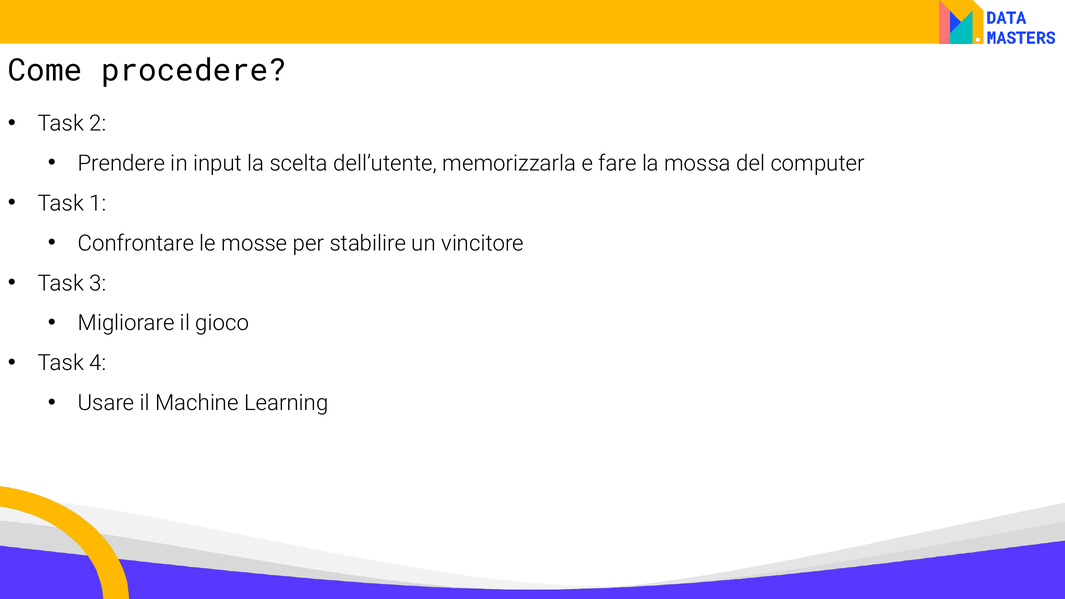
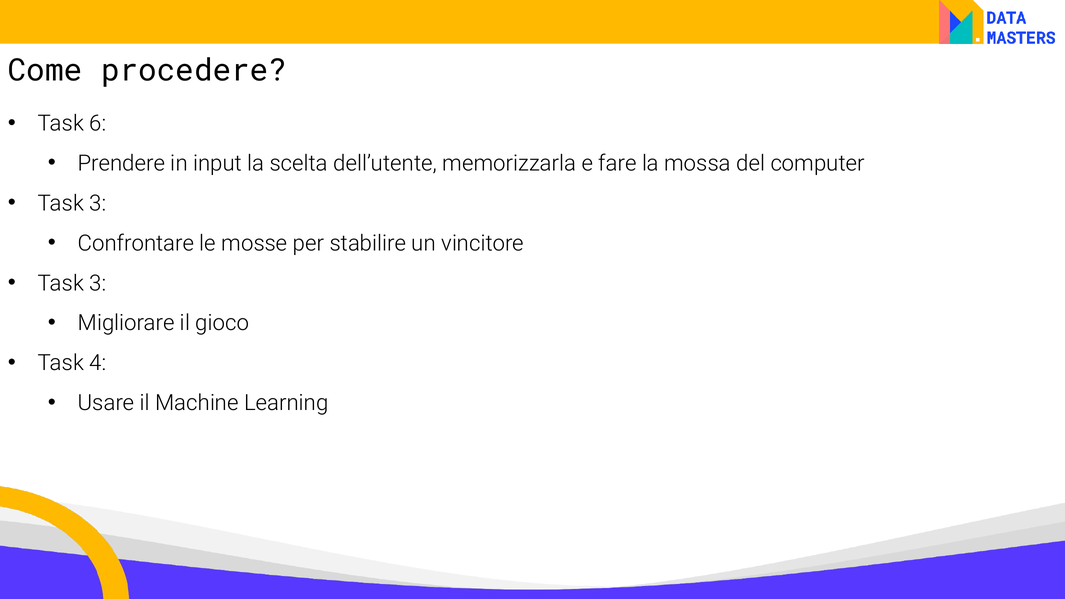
2: 2 -> 6
1 at (98, 203): 1 -> 3
